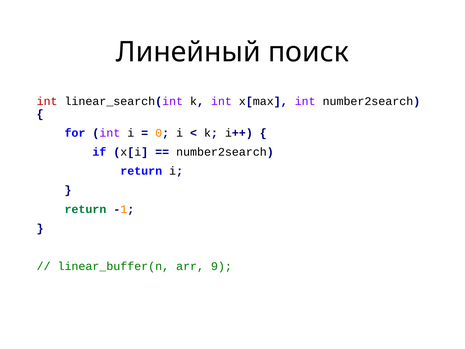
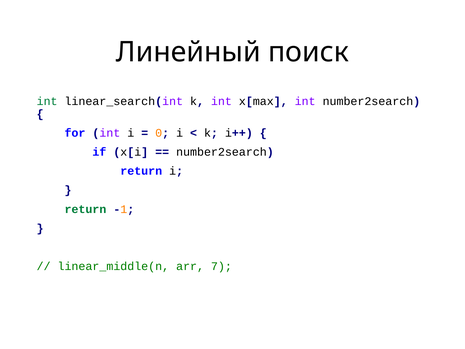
int at (47, 101) colour: red -> green
linear_buffer(n: linear_buffer(n -> linear_middle(n
9: 9 -> 7
